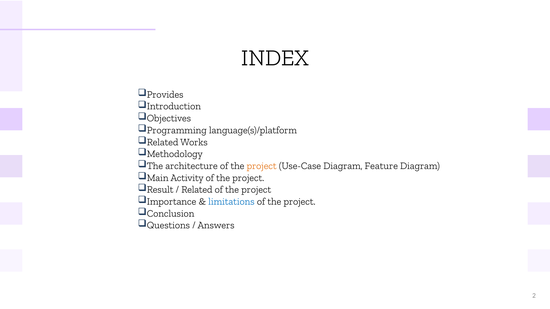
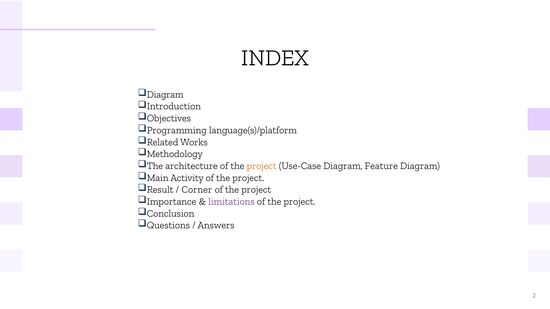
Provides at (165, 95): Provides -> Diagram
Related at (197, 190): Related -> Corner
limitations colour: blue -> purple
